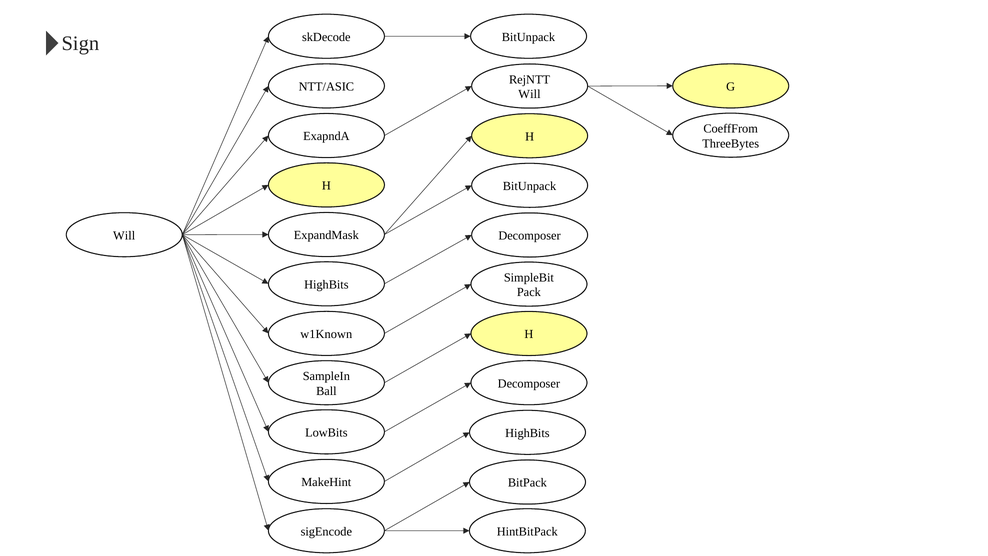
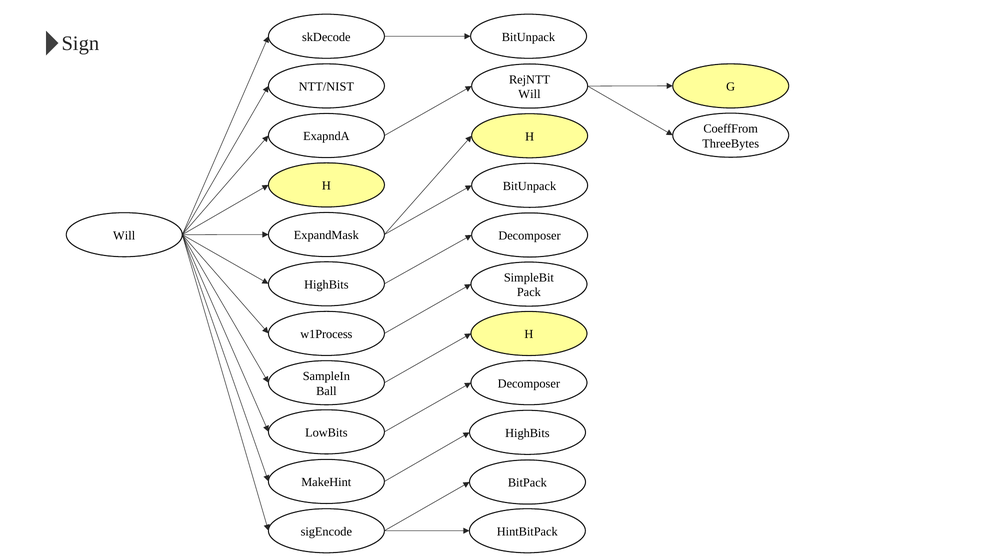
NTT/ASIC: NTT/ASIC -> NTT/NIST
w1Known: w1Known -> w1Process
